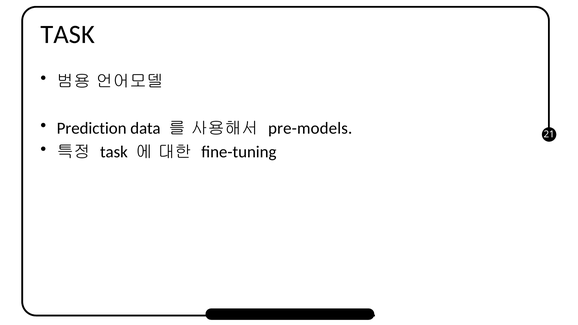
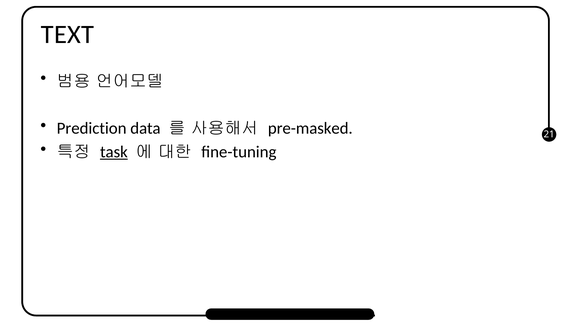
TASK at (68, 34): TASK -> TEXT
pre-models: pre-models -> pre-masked
task at (114, 152) underline: none -> present
